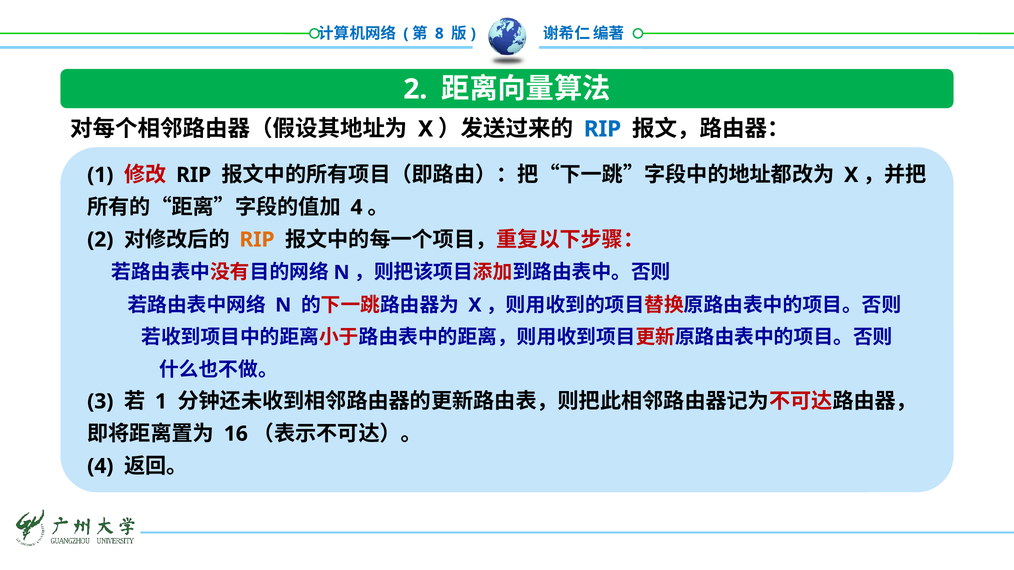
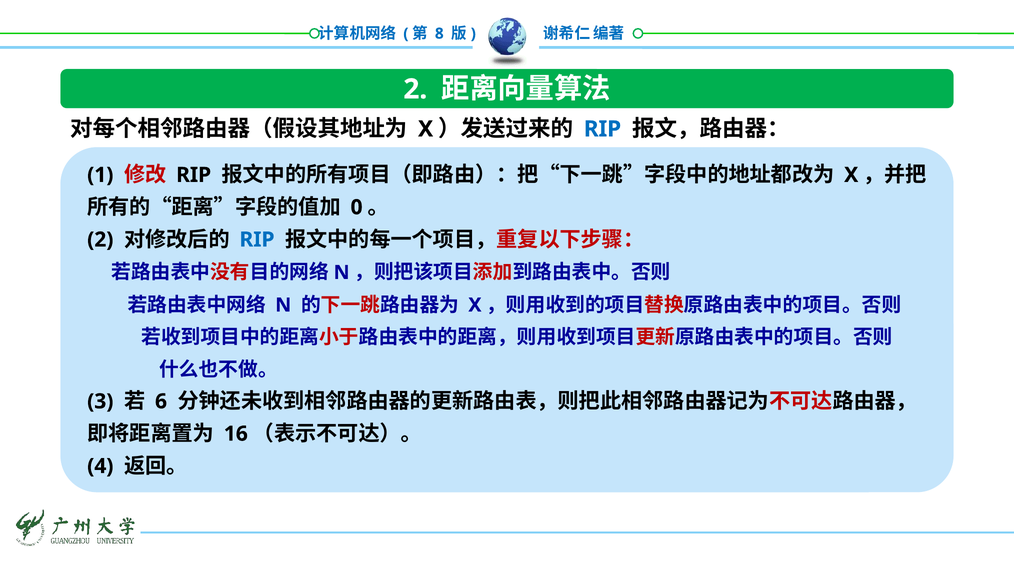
4 at (357, 207): 4 -> 0
RIP at (257, 240) colour: orange -> blue
1 at (161, 402): 1 -> 6
